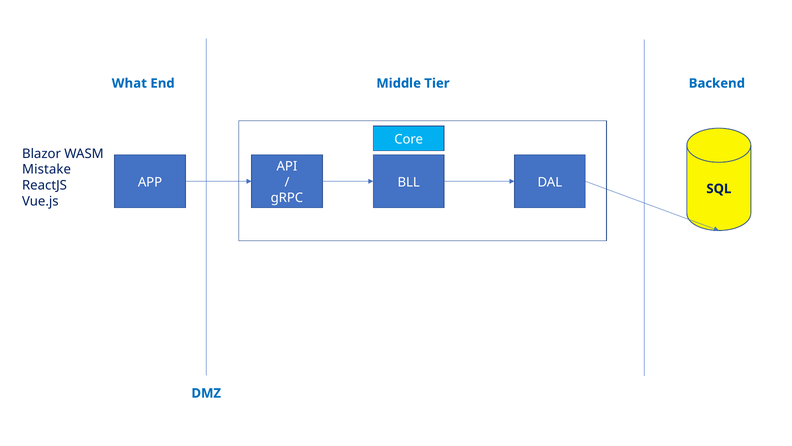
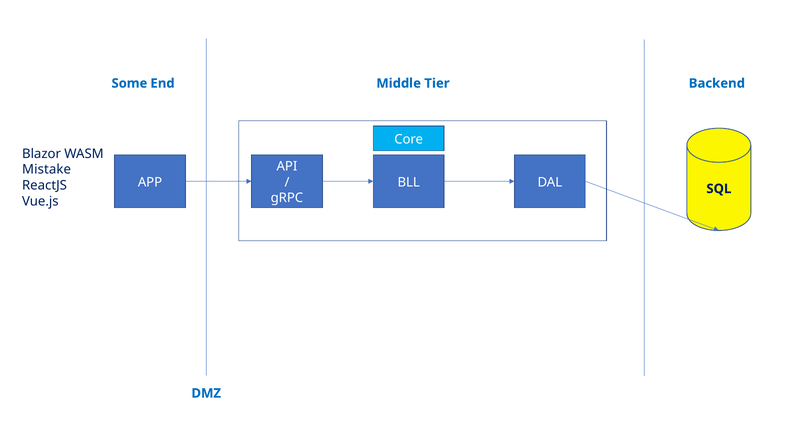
What: What -> Some
